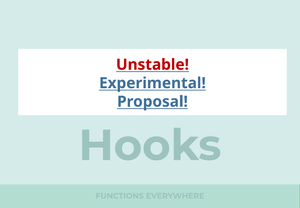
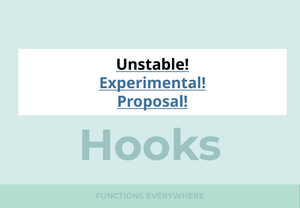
Unstable colour: red -> black
